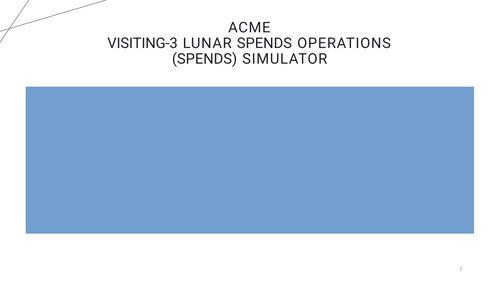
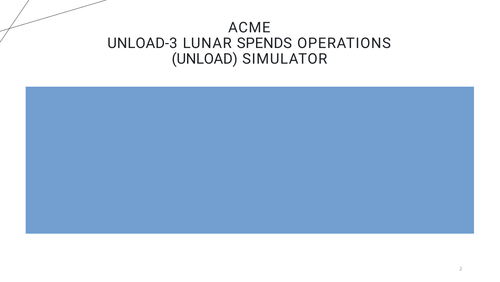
VISITING-3: VISITING-3 -> UNLOAD-3
SPENDS at (205, 59): SPENDS -> UNLOAD
